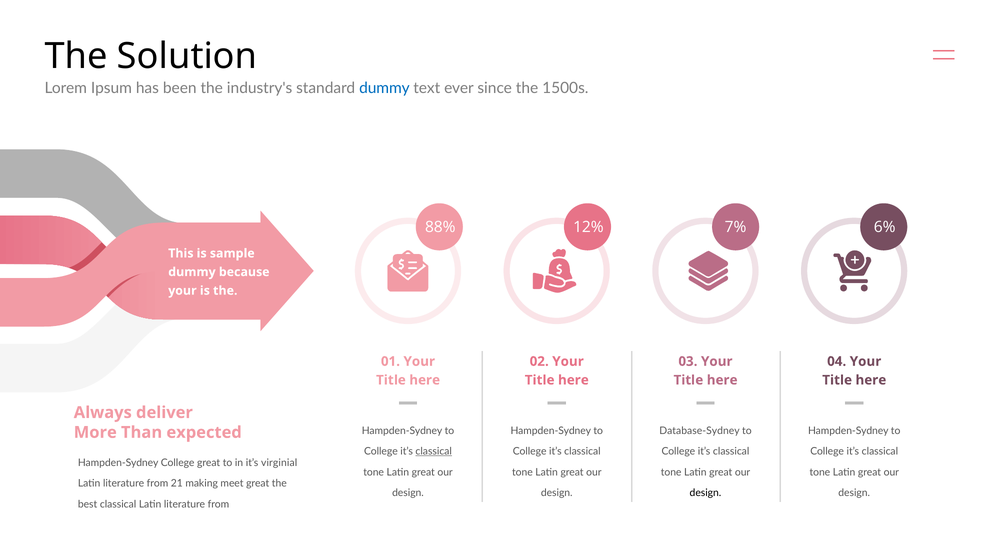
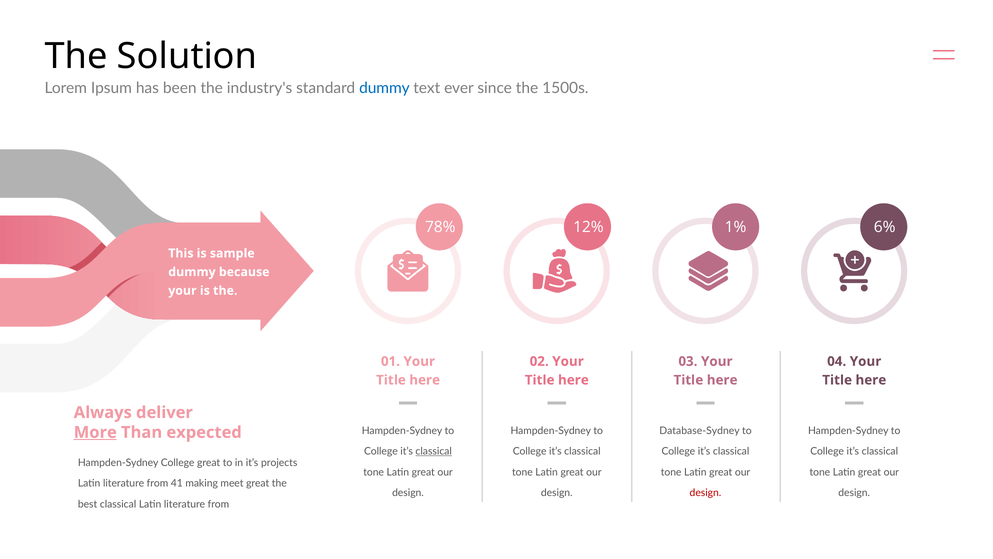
88%: 88% -> 78%
7%: 7% -> 1%
More underline: none -> present
virginial: virginial -> projects
21: 21 -> 41
design at (705, 492) colour: black -> red
